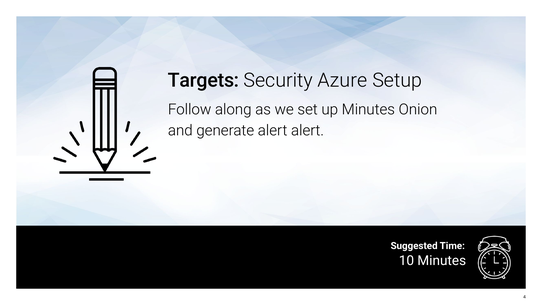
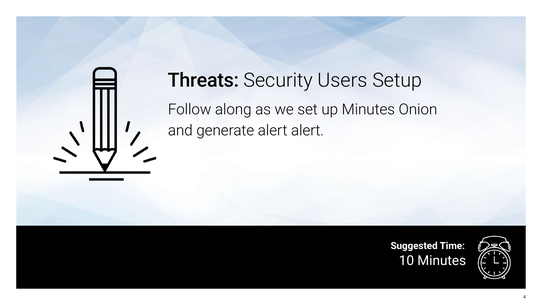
Targets: Targets -> Threats
Azure: Azure -> Users
